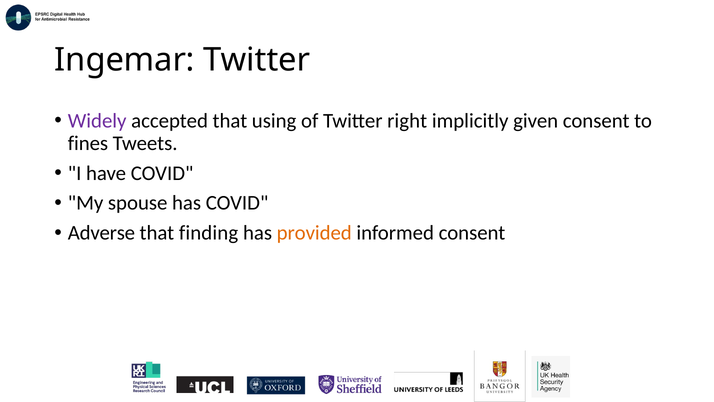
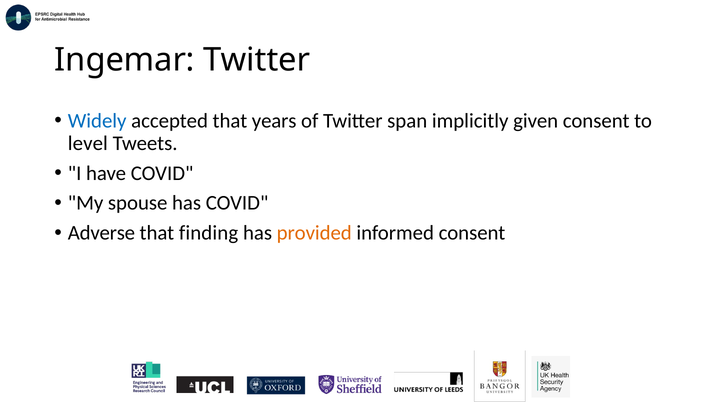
Widely colour: purple -> blue
using: using -> years
right: right -> span
fines: fines -> level
